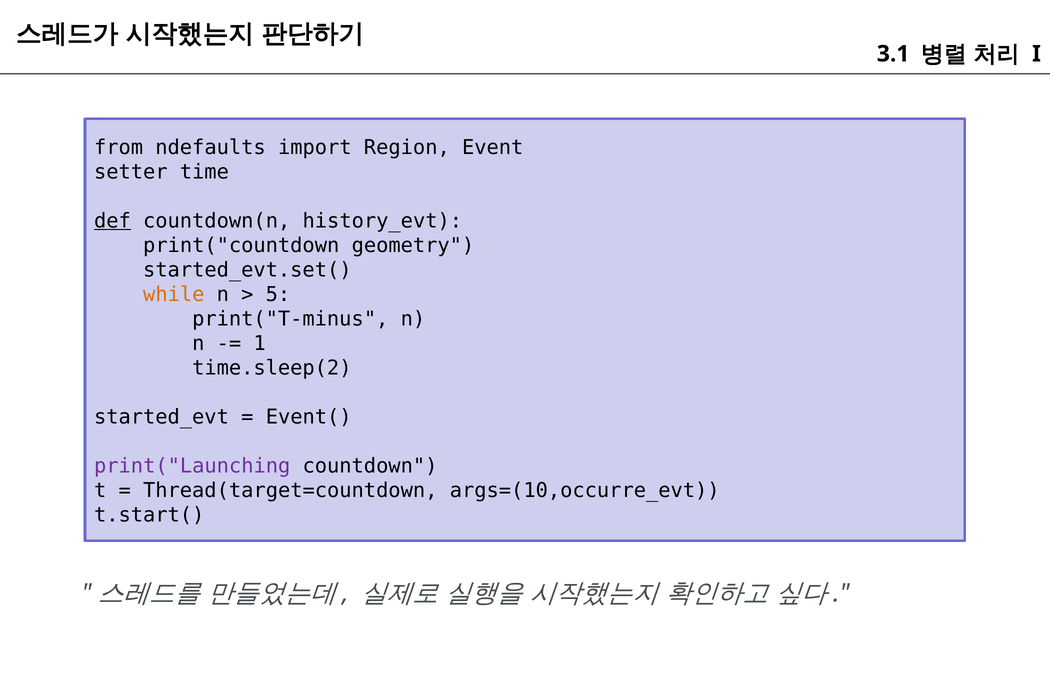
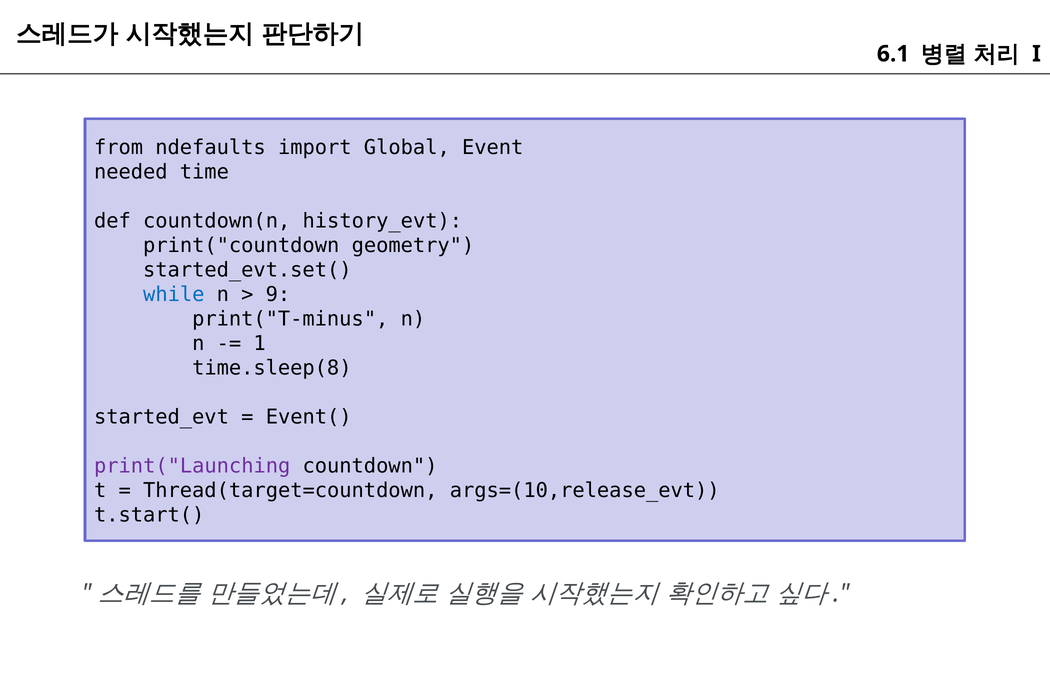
3.1: 3.1 -> 6.1
Region: Region -> Global
setter: setter -> needed
def underline: present -> none
while colour: orange -> blue
5: 5 -> 9
time.sleep(2: time.sleep(2 -> time.sleep(8
args=(10,occurre_evt: args=(10,occurre_evt -> args=(10,release_evt
